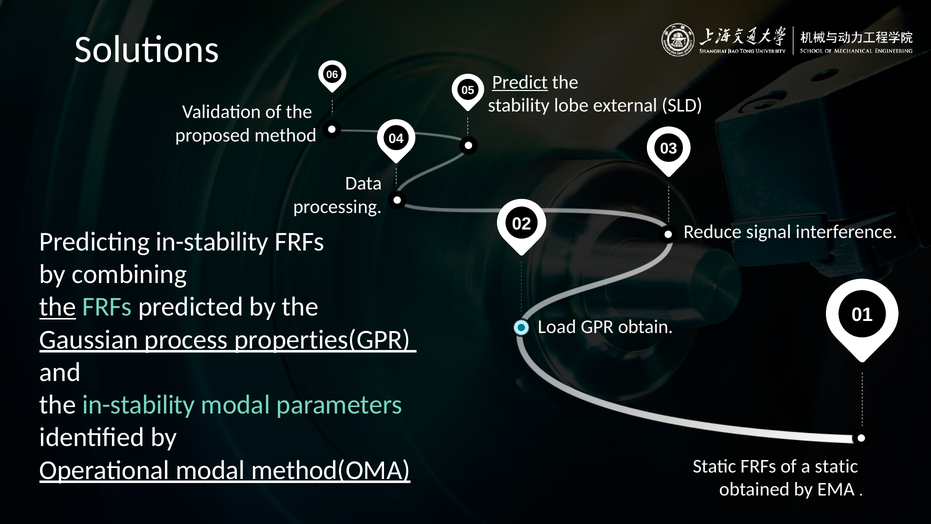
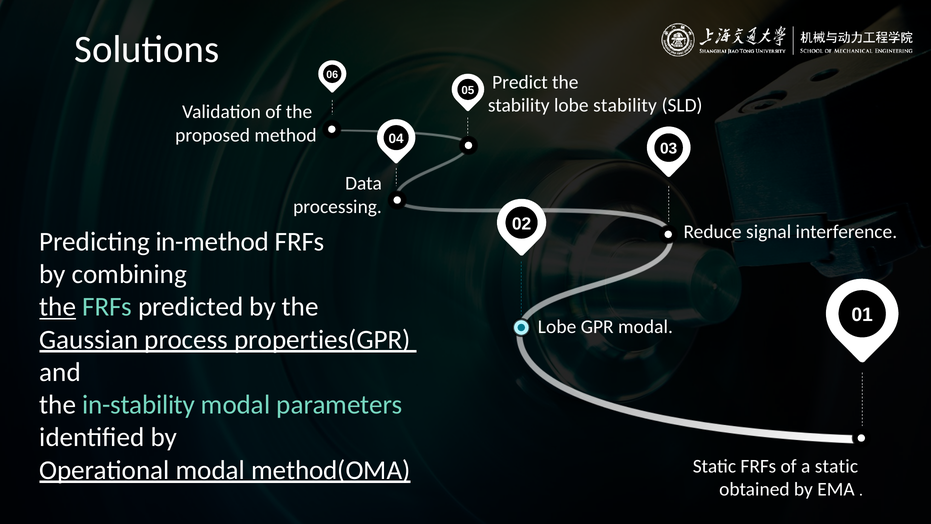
Predict underline: present -> none
lobe external: external -> stability
Predicting in-stability: in-stability -> in-method
Load at (557, 327): Load -> Lobe
GPR obtain: obtain -> modal
